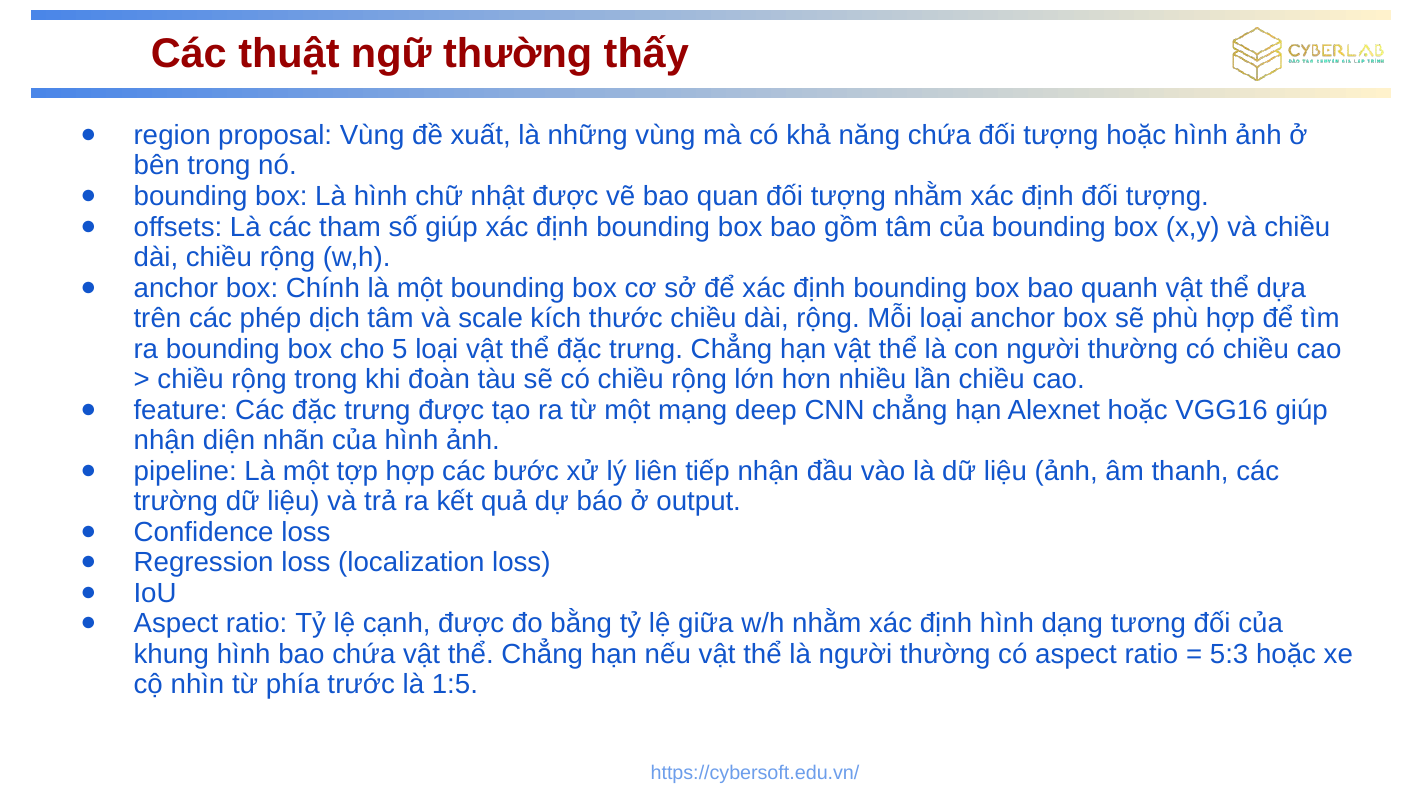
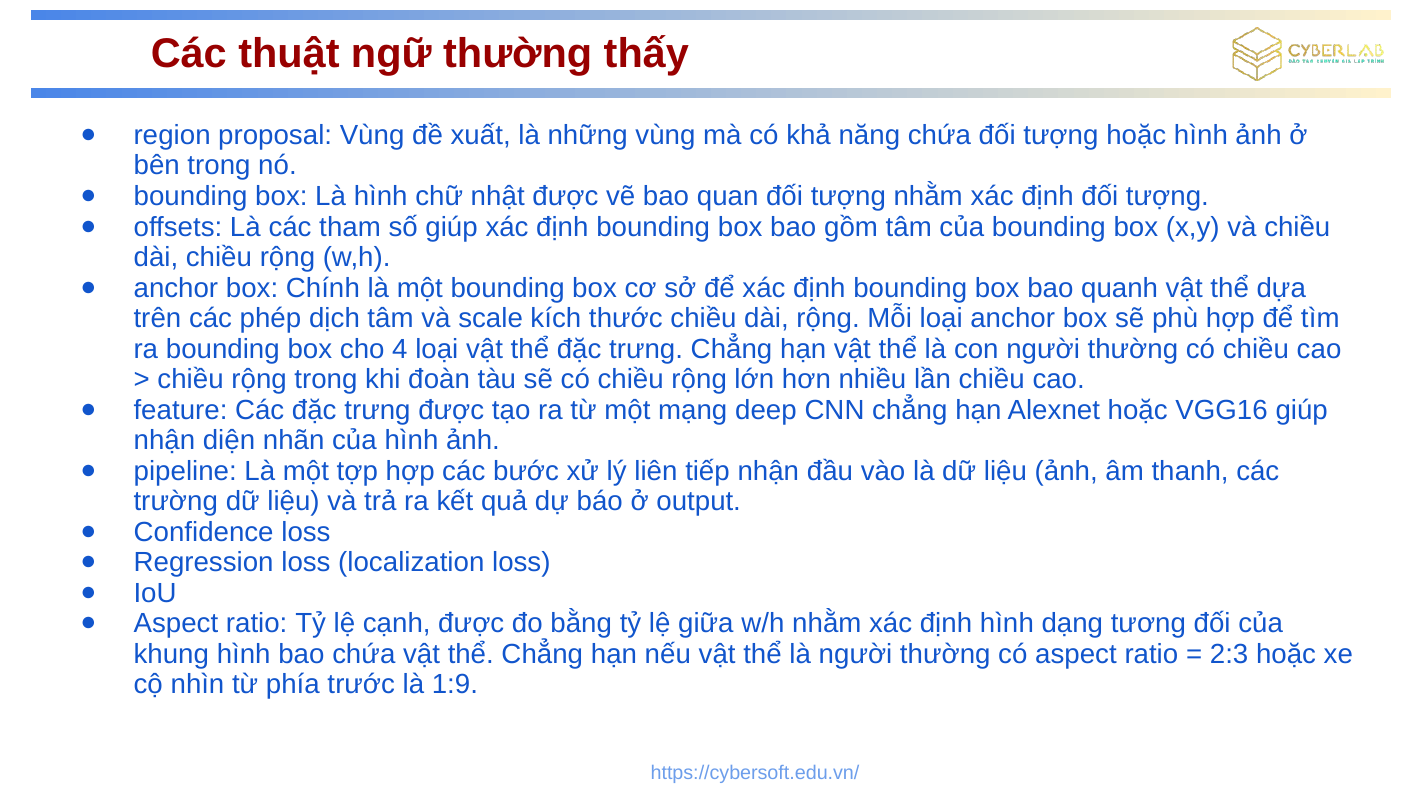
5: 5 -> 4
5:3: 5:3 -> 2:3
1:5: 1:5 -> 1:9
